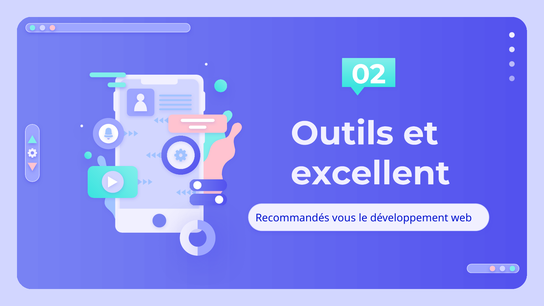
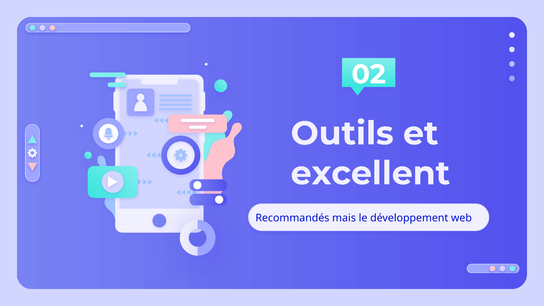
vous: vous -> mais
